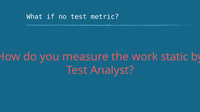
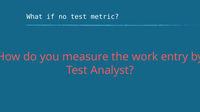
static: static -> entry
